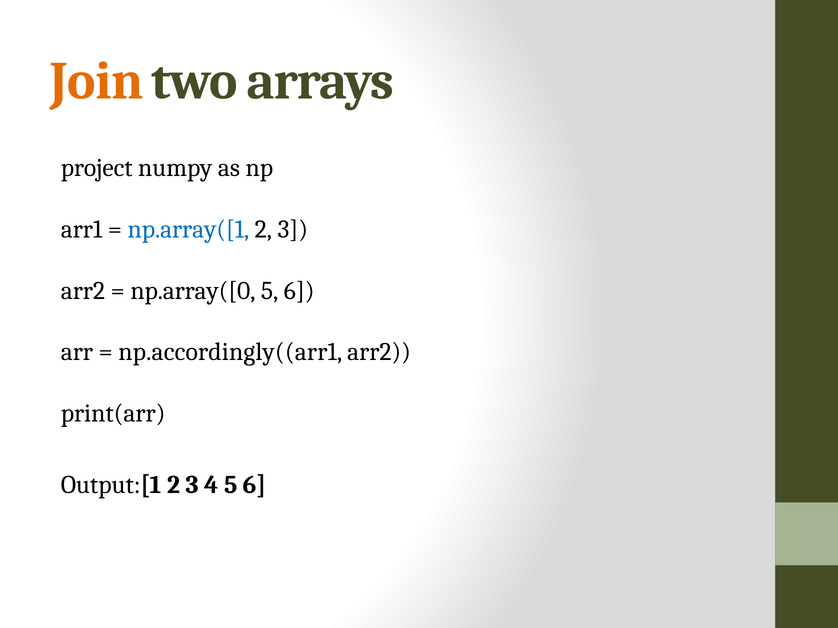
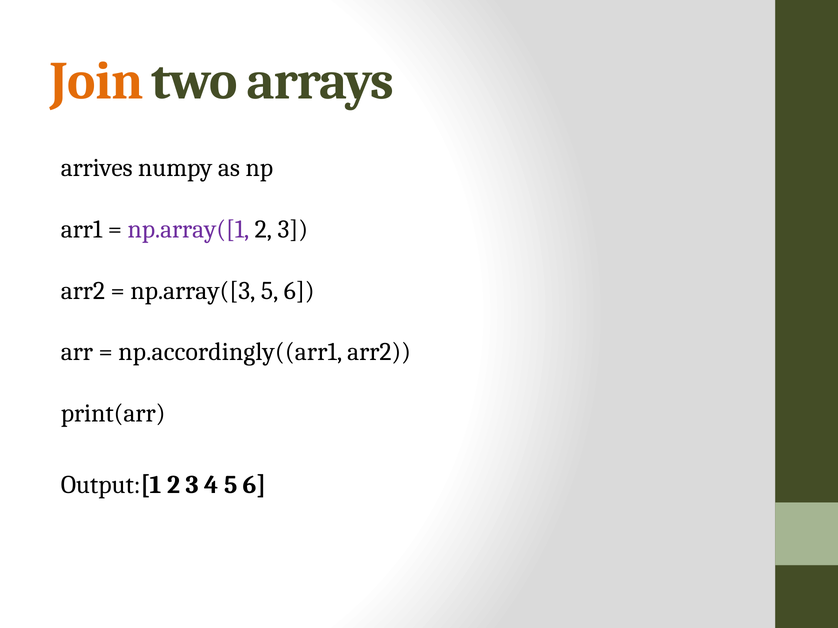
project: project -> arrives
np.array([1 colour: blue -> purple
np.array([0: np.array([0 -> np.array([3
